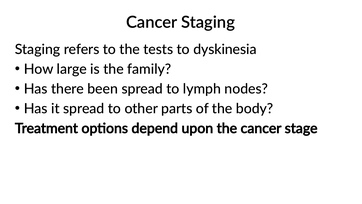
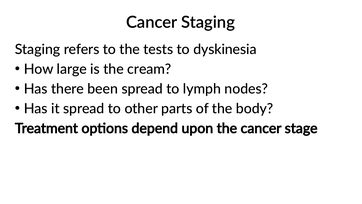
family: family -> cream
